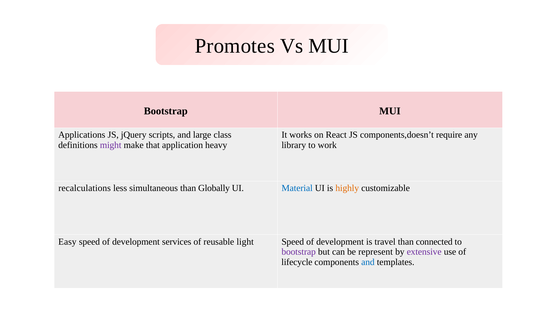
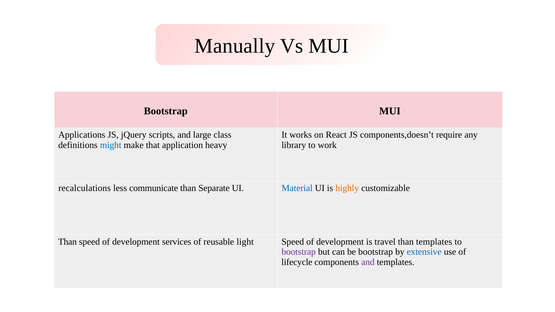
Promotes: Promotes -> Manually
might colour: purple -> blue
simultaneous: simultaneous -> communicate
Globally: Globally -> Separate
Easy at (67, 242): Easy -> Than
than connected: connected -> templates
be represent: represent -> bootstrap
extensive colour: purple -> blue
and at (368, 262) colour: blue -> purple
